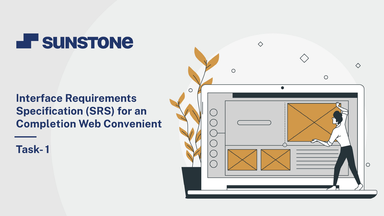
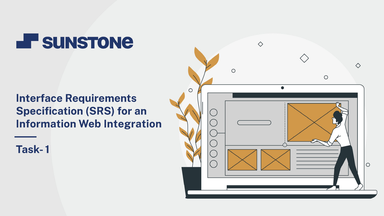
Completion: Completion -> Information
Convenient: Convenient -> Integration
